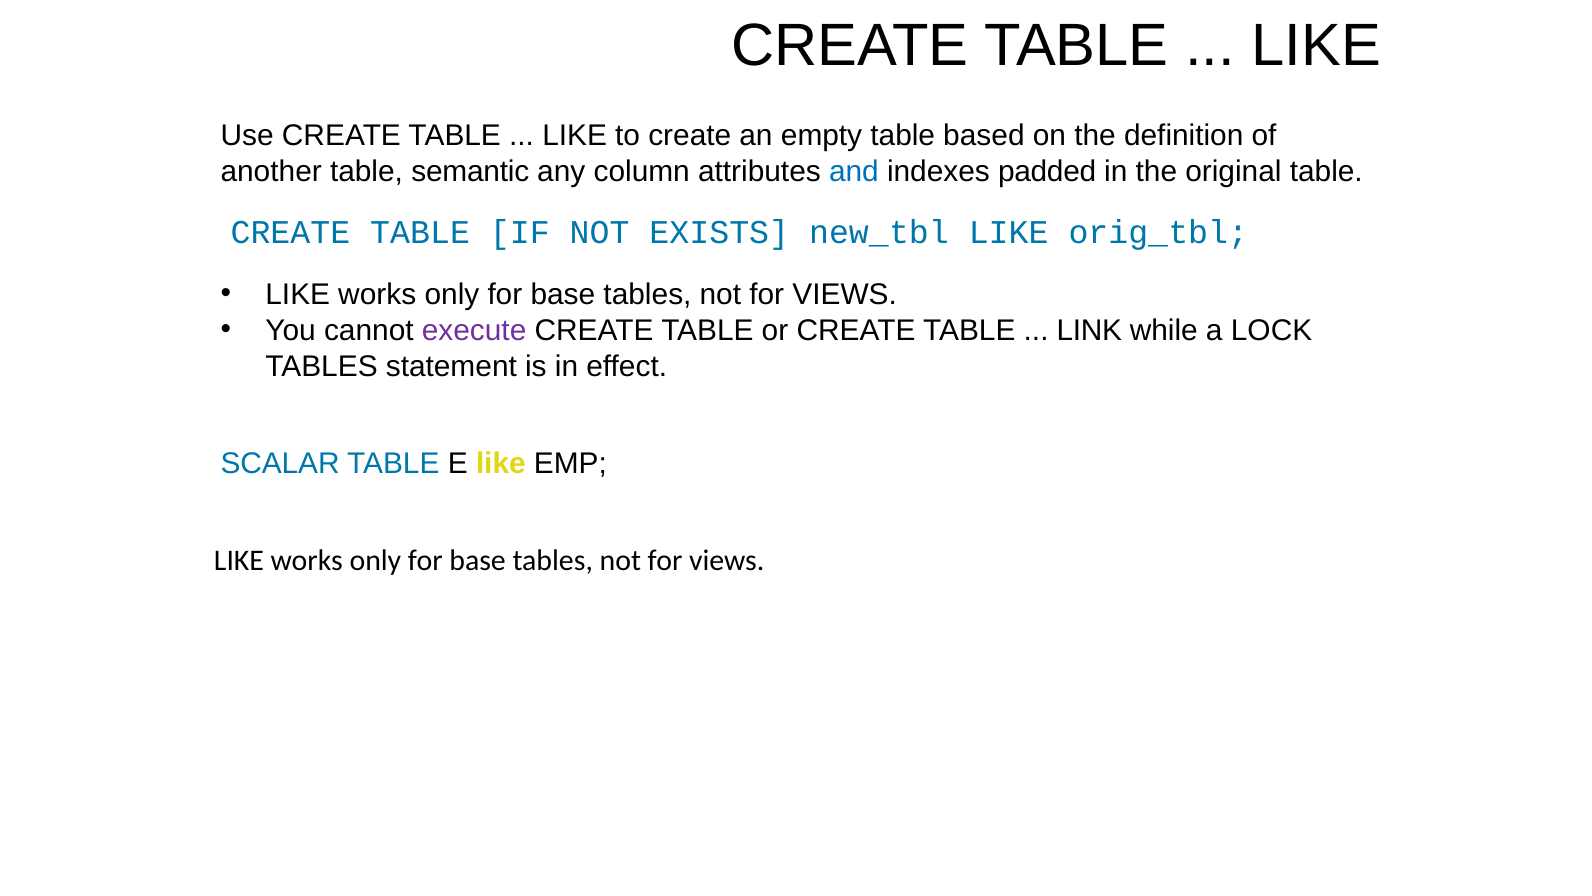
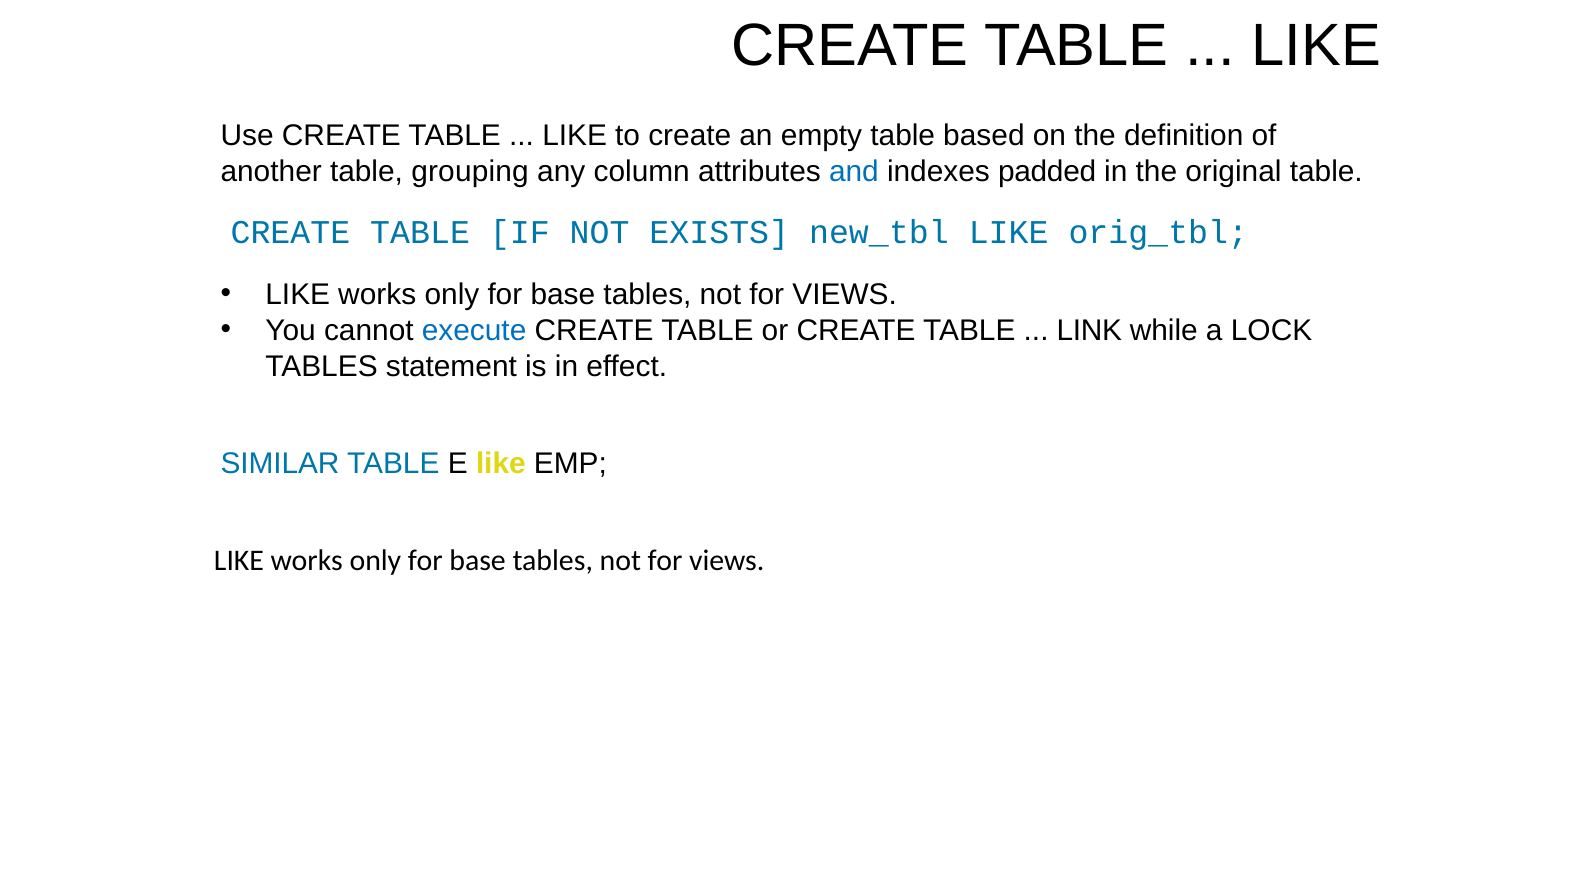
semantic: semantic -> grouping
execute colour: purple -> blue
SCALAR: SCALAR -> SIMILAR
